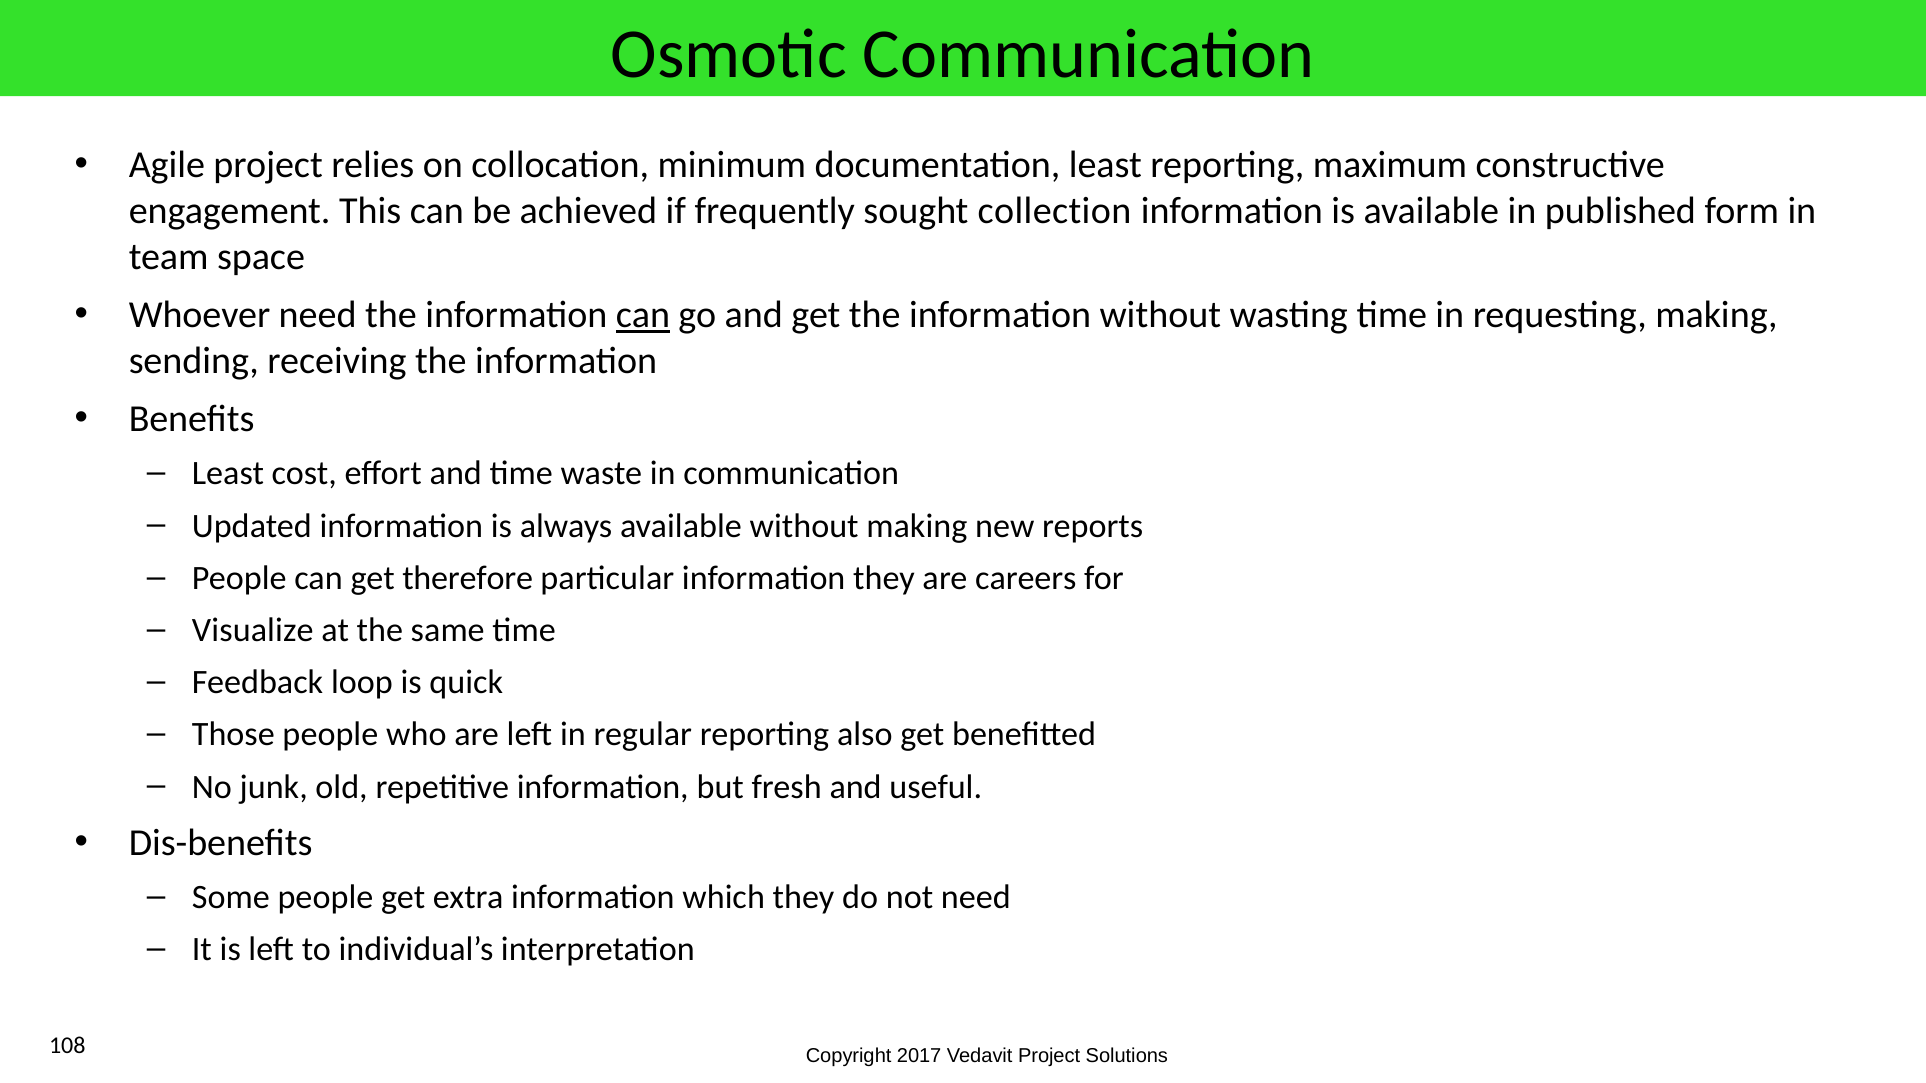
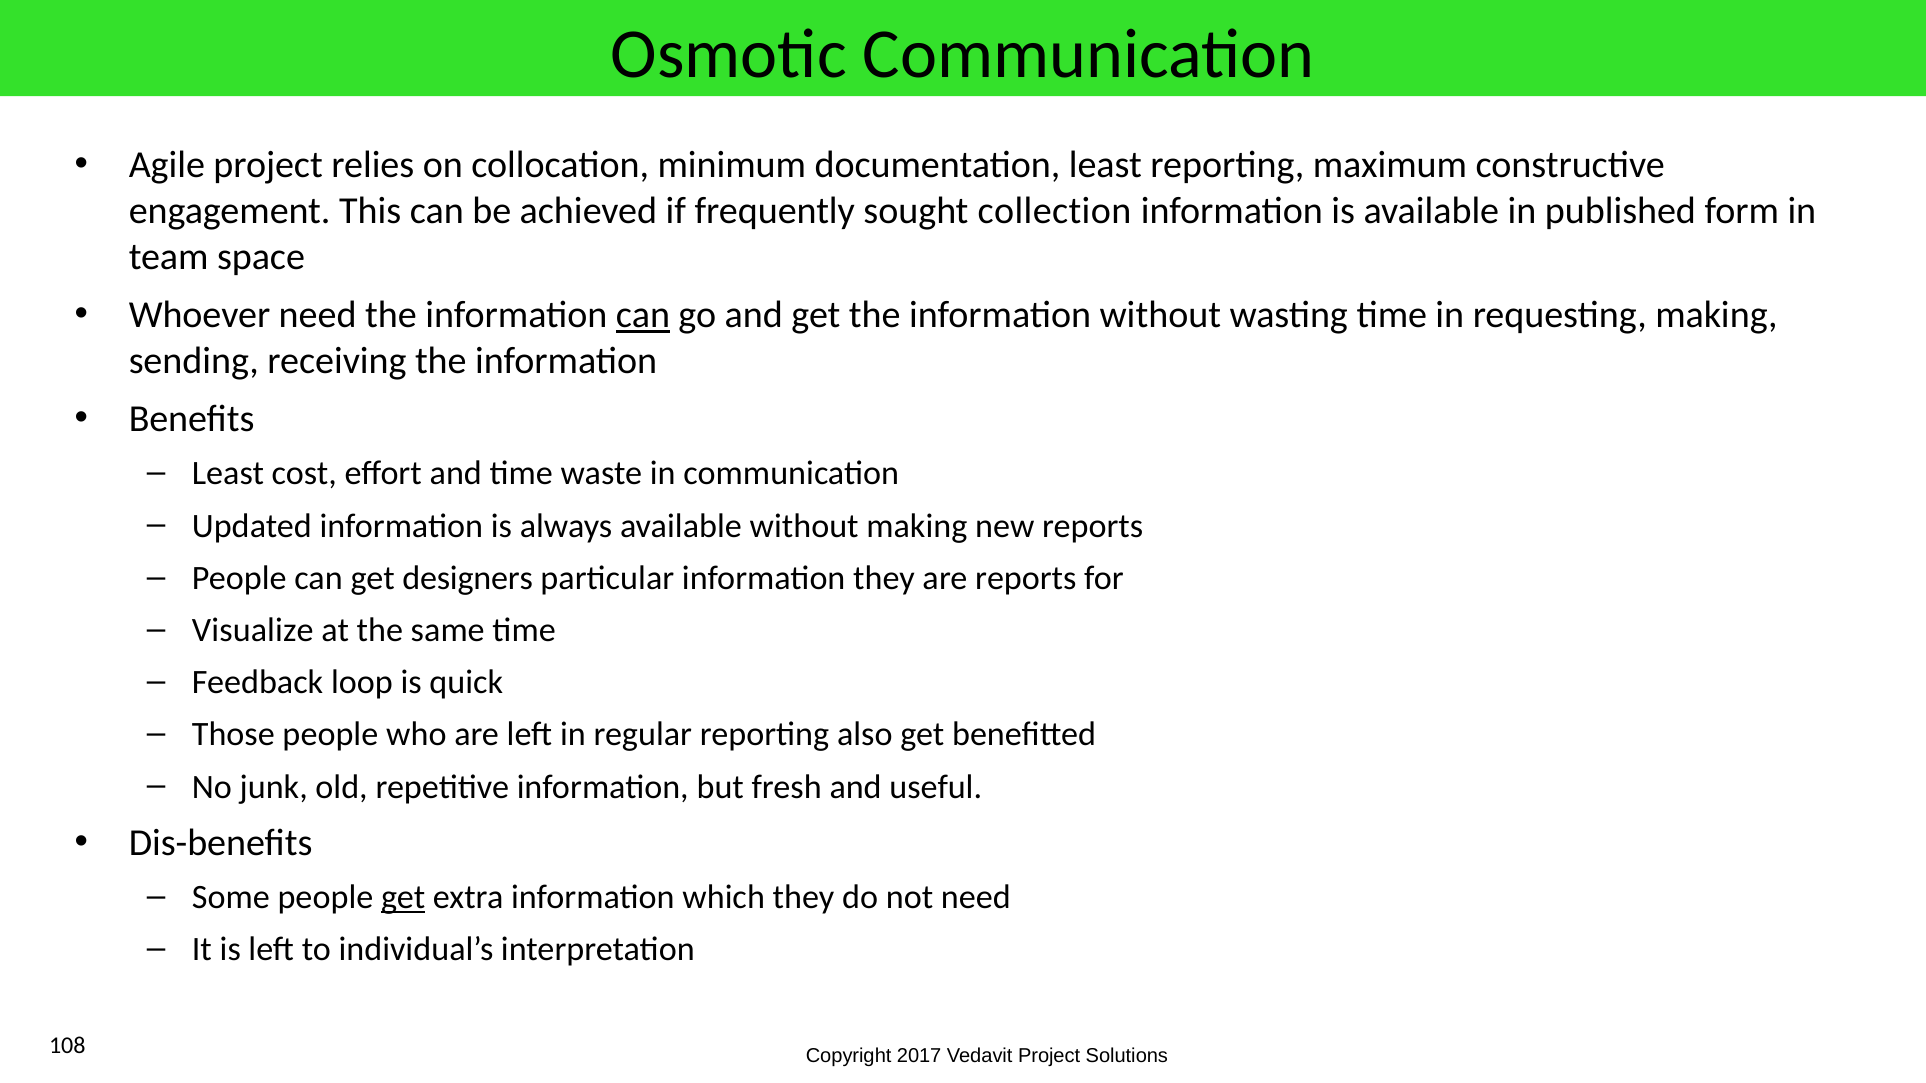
therefore: therefore -> designers
are careers: careers -> reports
get at (403, 898) underline: none -> present
